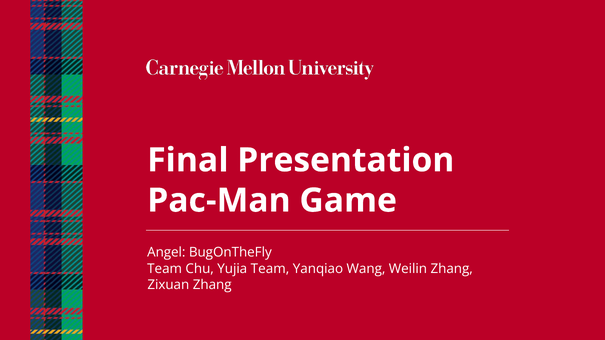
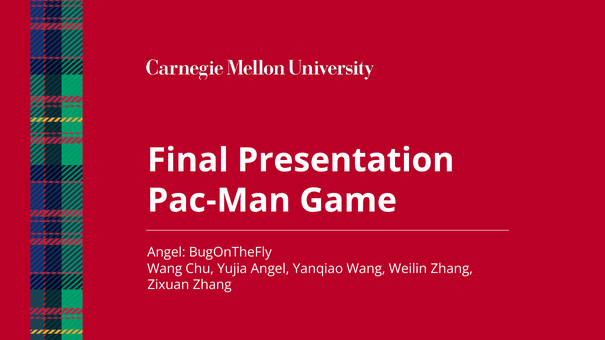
Team at (165, 269): Team -> Wang
Yujia Team: Team -> Angel
